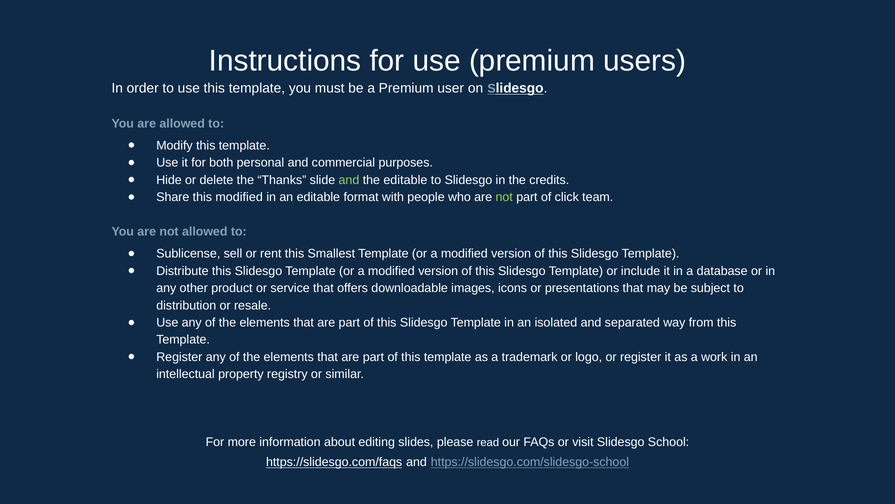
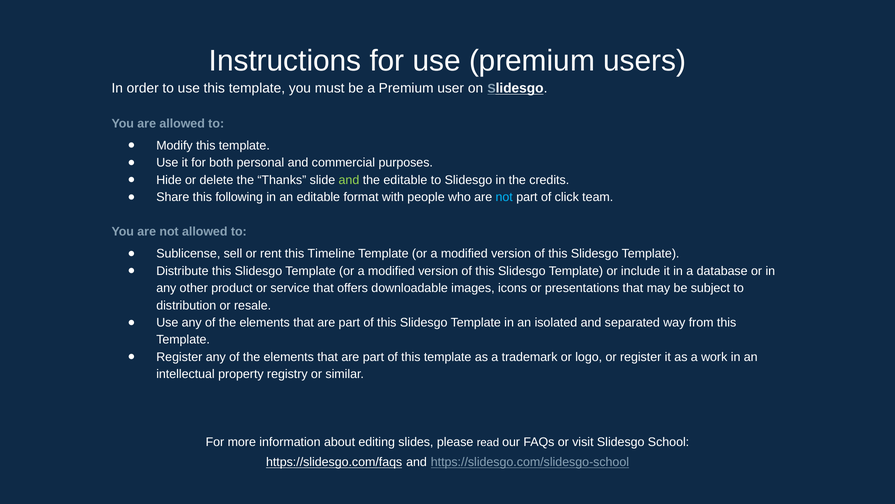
this modified: modified -> following
not at (504, 197) colour: light green -> light blue
Smallest: Smallest -> Timeline
